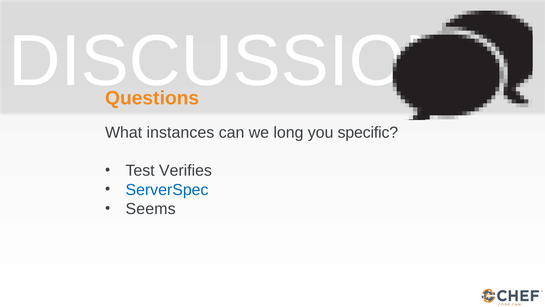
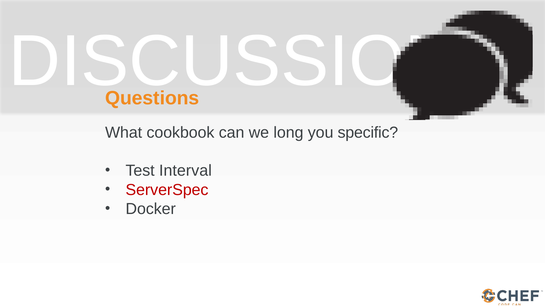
instances: instances -> cookbook
Verifies: Verifies -> Interval
ServerSpec colour: blue -> red
Seems: Seems -> Docker
